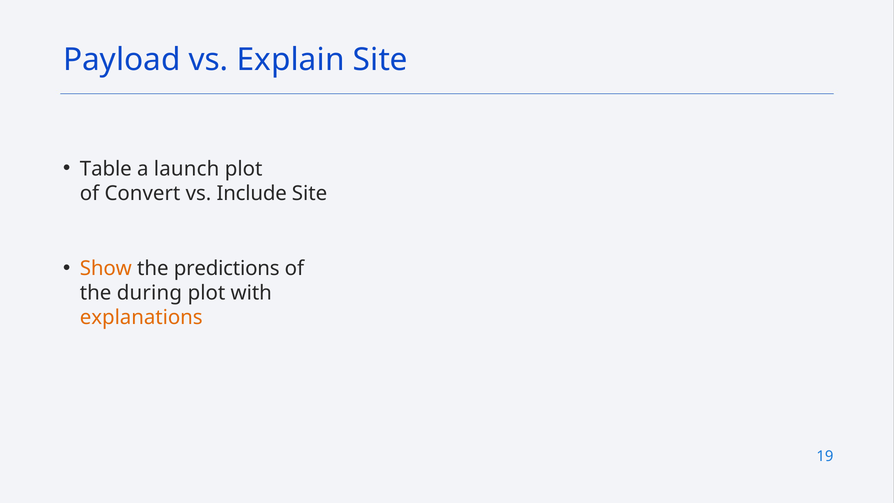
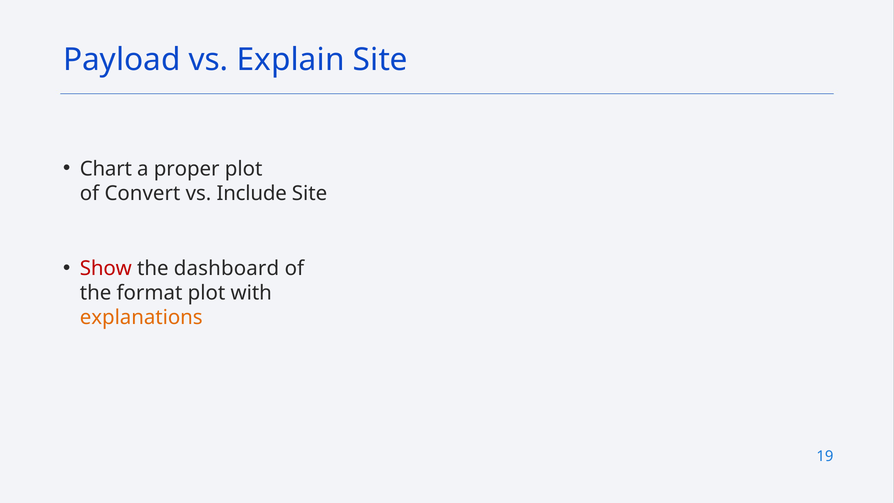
Table: Table -> Chart
launch: launch -> proper
Show colour: orange -> red
predictions: predictions -> dashboard
during: during -> format
